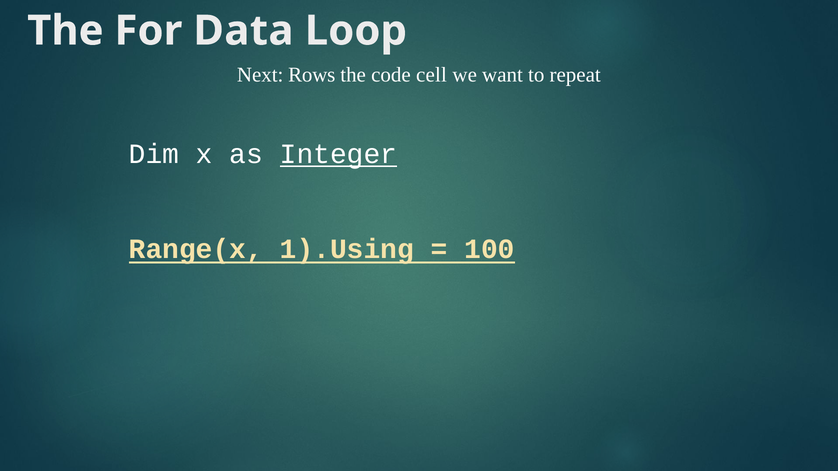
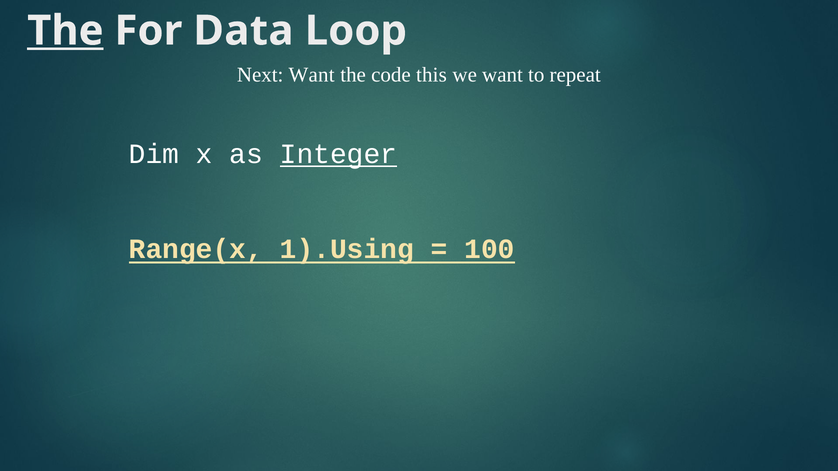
The at (65, 31) underline: none -> present
Next Rows: Rows -> Want
cell: cell -> this
